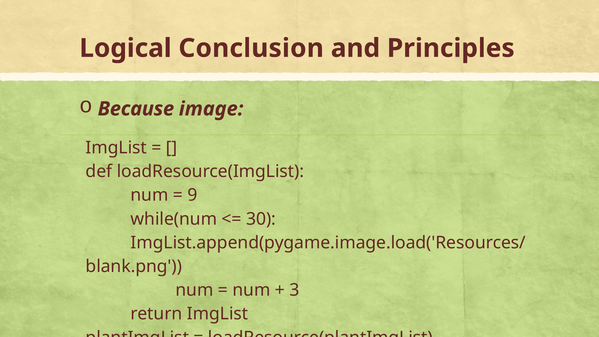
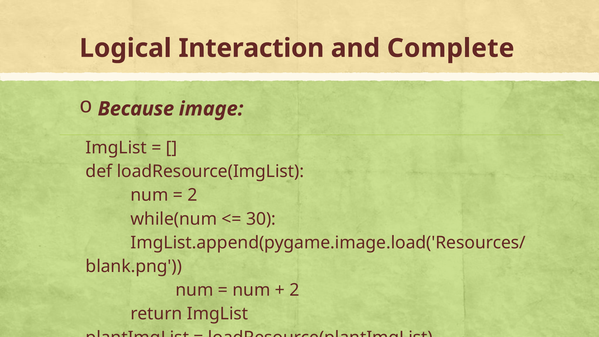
Conclusion: Conclusion -> Interaction
Principles: Principles -> Complete
9 at (192, 195): 9 -> 2
3 at (294, 290): 3 -> 2
